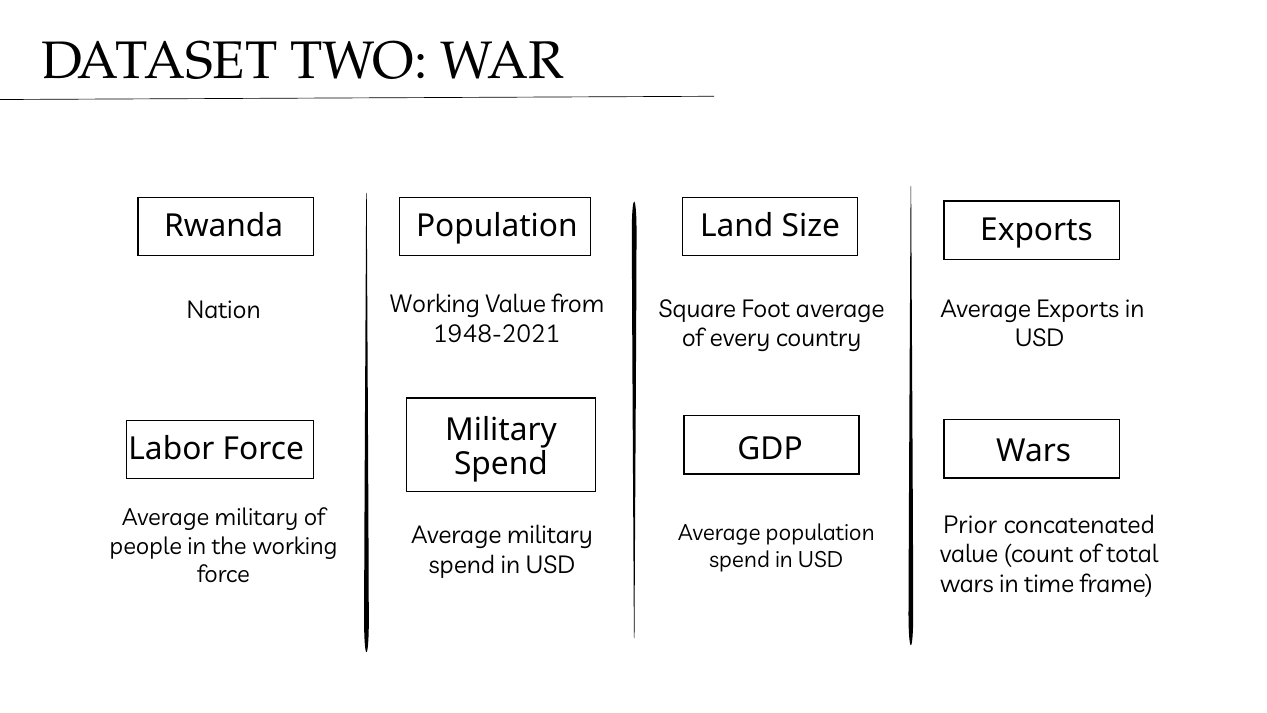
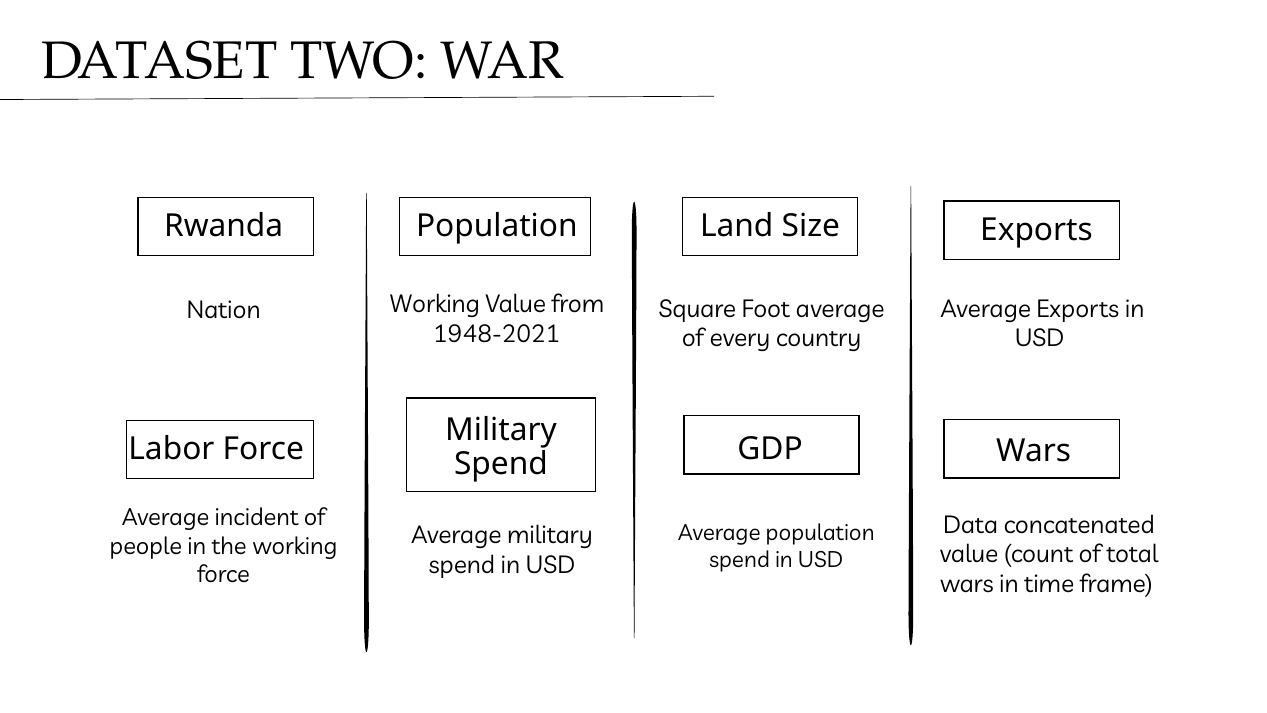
military at (256, 518): military -> incident
Prior: Prior -> Data
